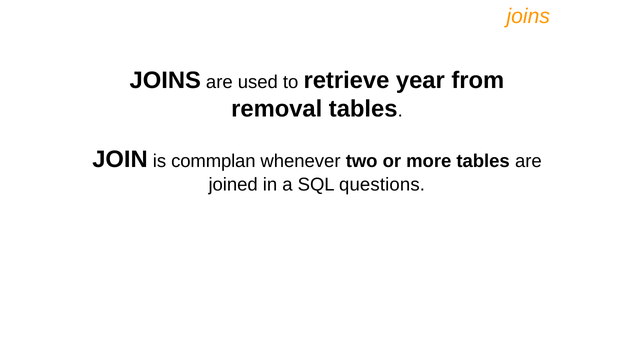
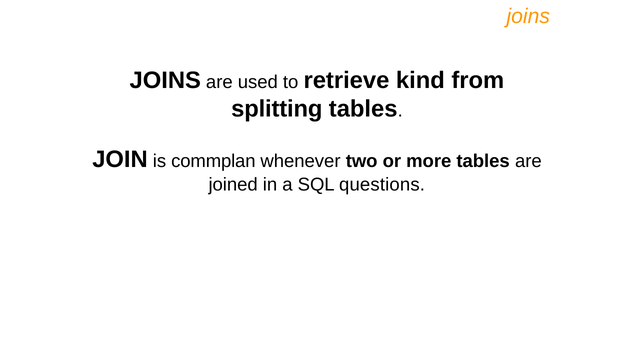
year: year -> kind
removal: removal -> splitting
